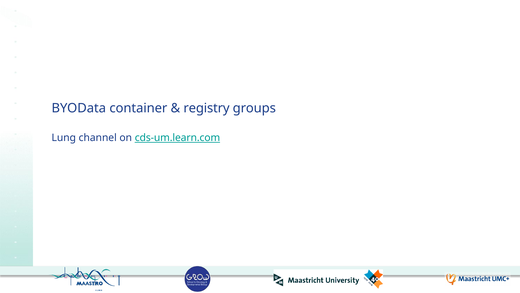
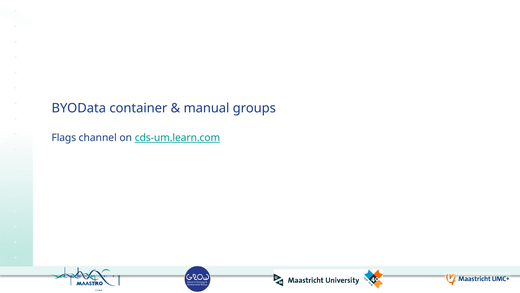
registry: registry -> manual
Lung: Lung -> Flags
